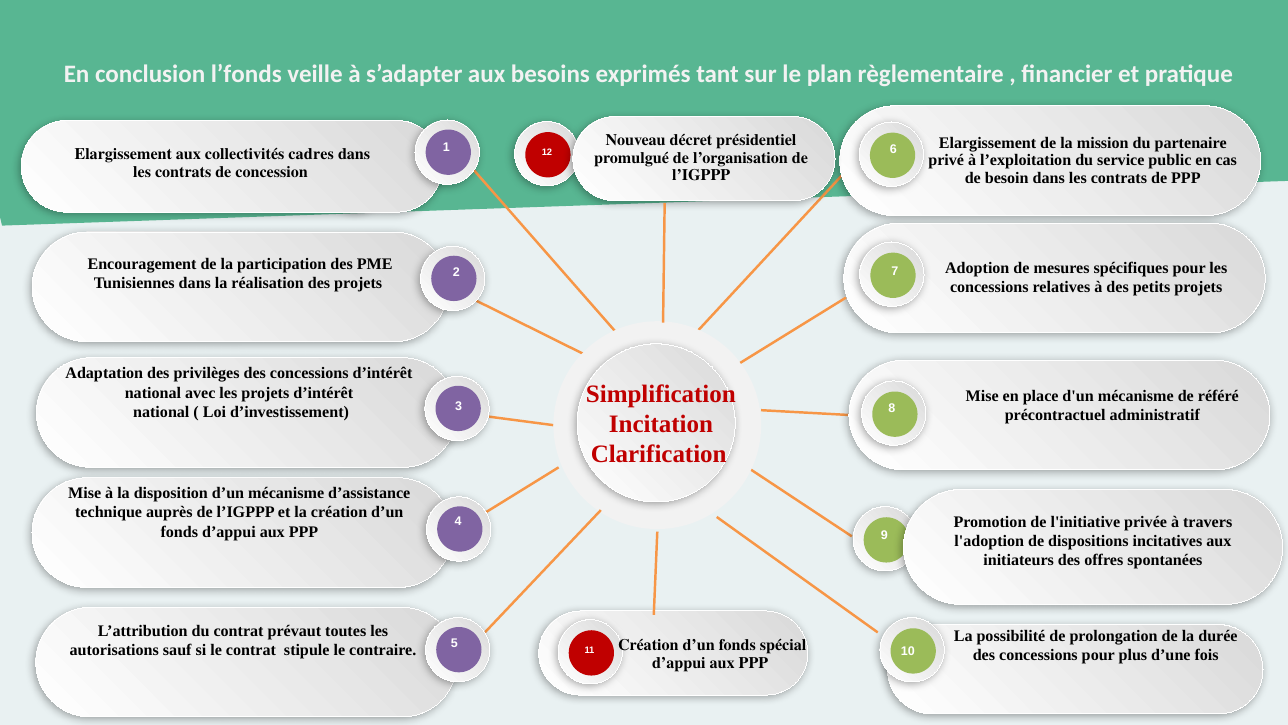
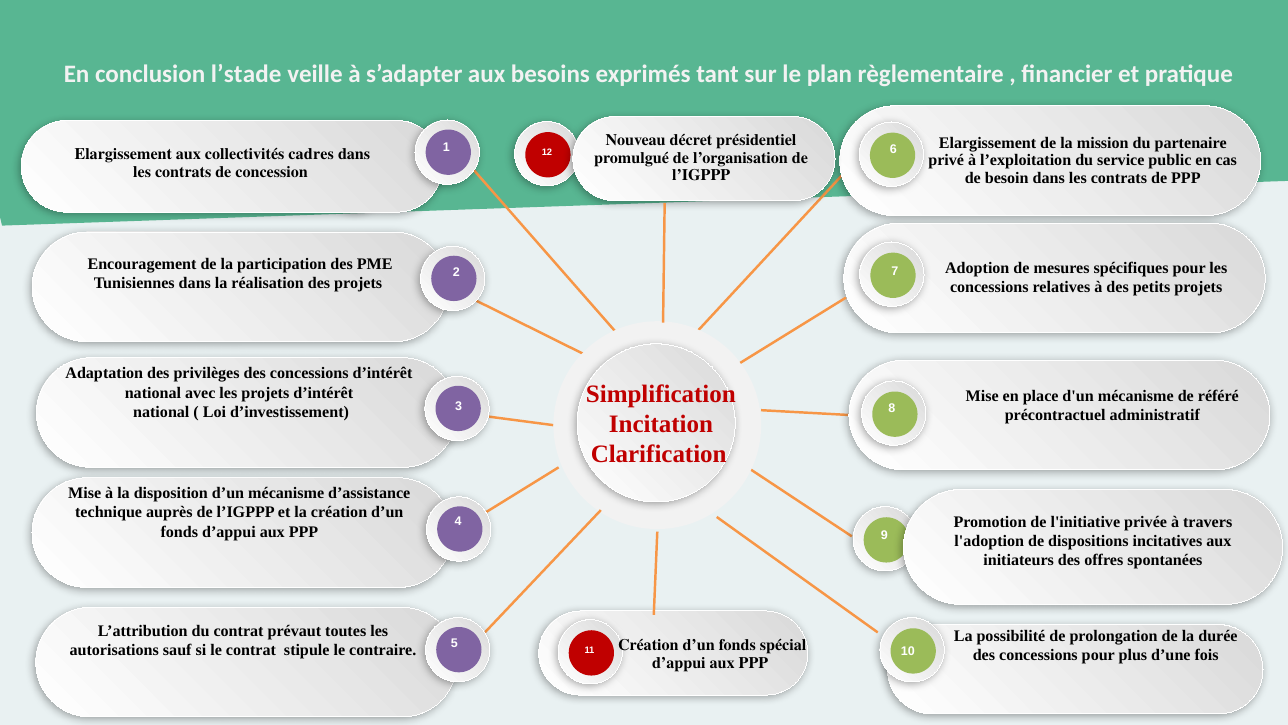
l’fonds: l’fonds -> l’stade
